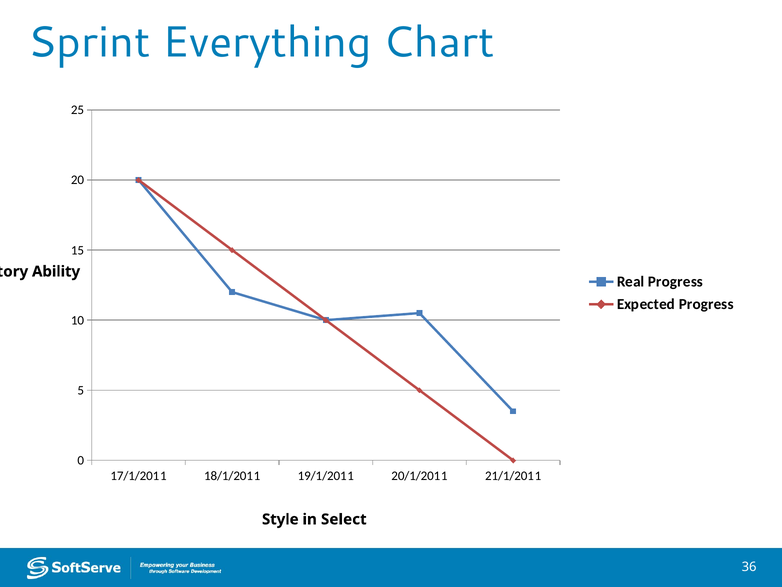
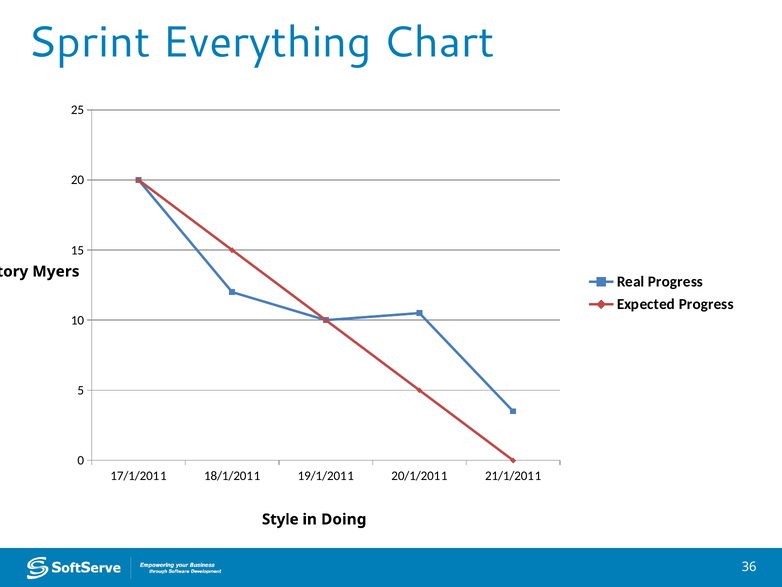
Ability: Ability -> Myers
Select: Select -> Doing
